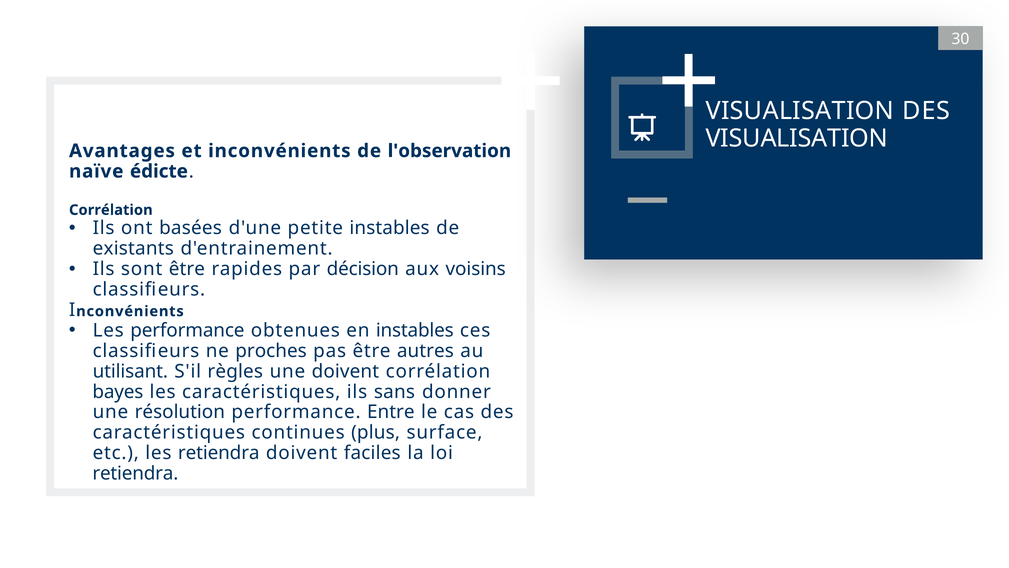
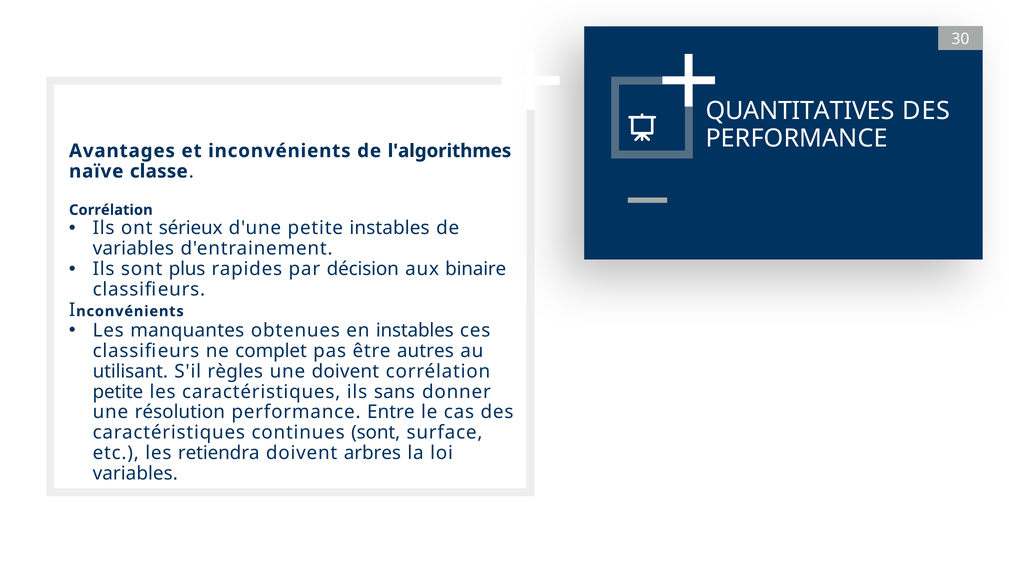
VISUALISATION at (800, 111): VISUALISATION -> QUANTITATIVES
VISUALISATION at (797, 138): VISUALISATION -> PERFORMANCE
l'observation: l'observation -> l'algorithmes
édicte: édicte -> classe
basées: basées -> sérieux
existants at (133, 248): existants -> variables
sont être: être -> plus
voisins: voisins -> binaire
Les performance: performance -> manquantes
proches: proches -> complet
bayes at (118, 391): bayes -> petite
continues plus: plus -> sont
faciles: faciles -> arbres
retiendra at (135, 473): retiendra -> variables
